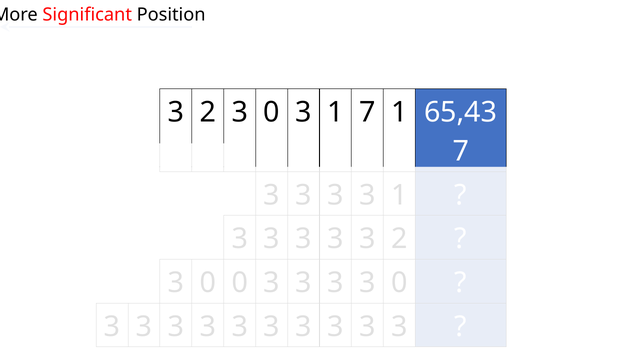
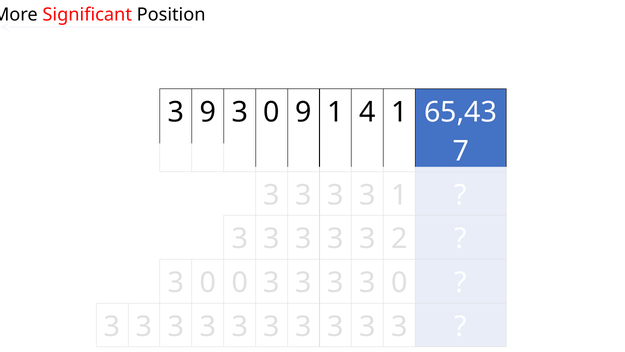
2 at (208, 112): 2 -> 9
3 0 3: 3 -> 9
1 7: 7 -> 4
